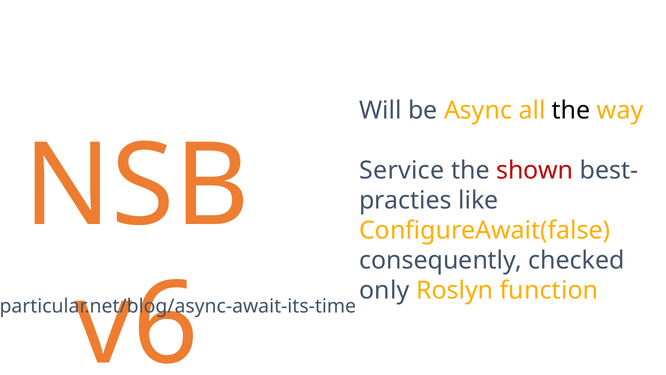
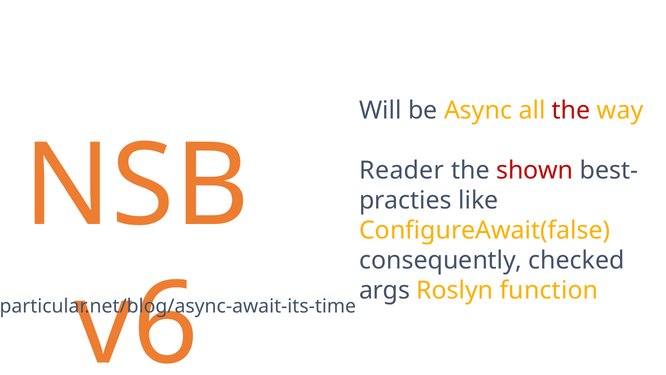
the at (571, 110) colour: black -> red
Service: Service -> Reader
only: only -> args
